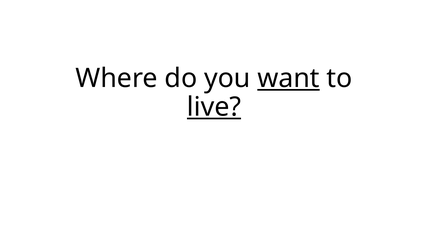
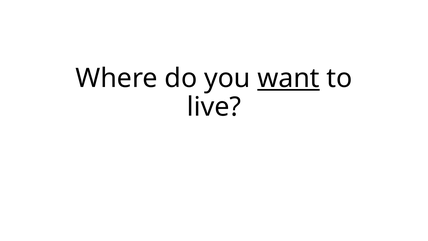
live underline: present -> none
